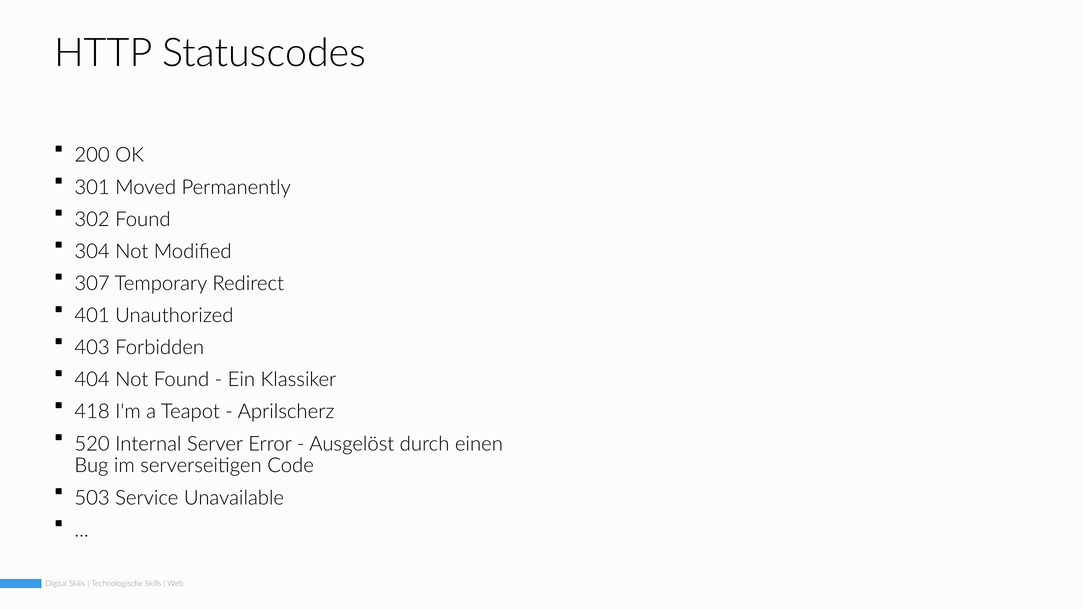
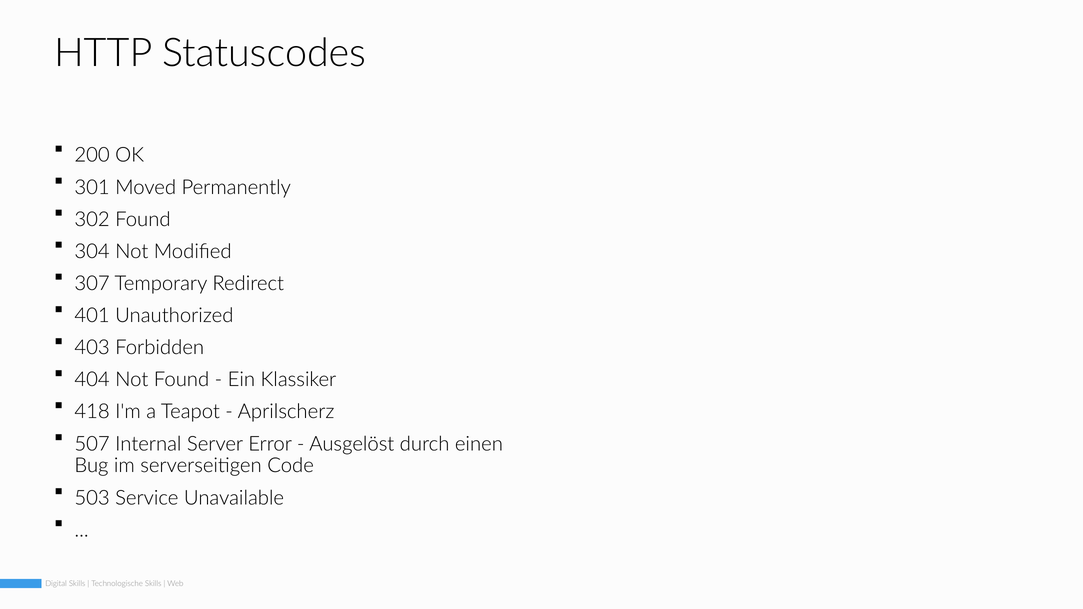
520: 520 -> 507
